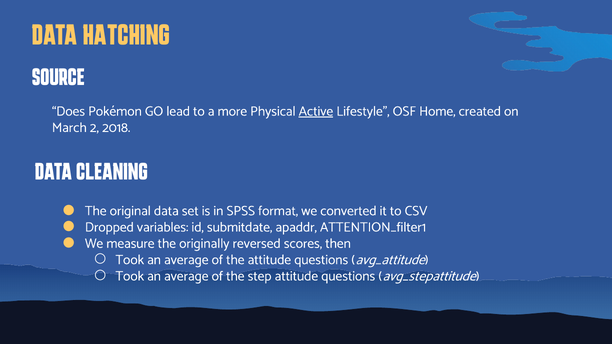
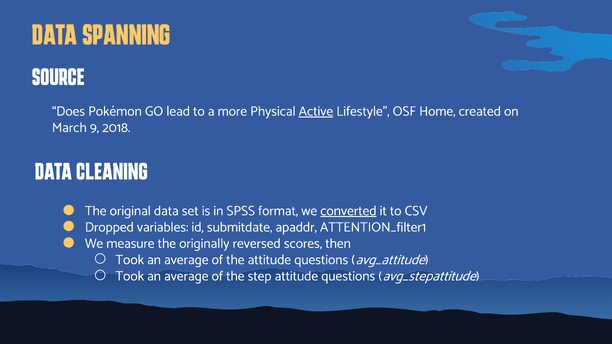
HATCHING: HATCHING -> SPANNING
2: 2 -> 9
converted underline: none -> present
